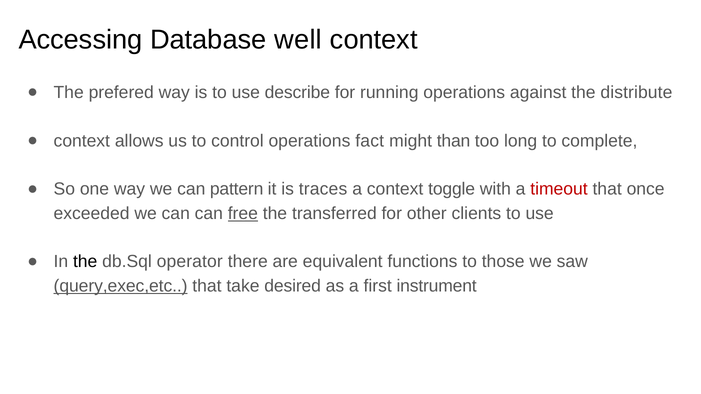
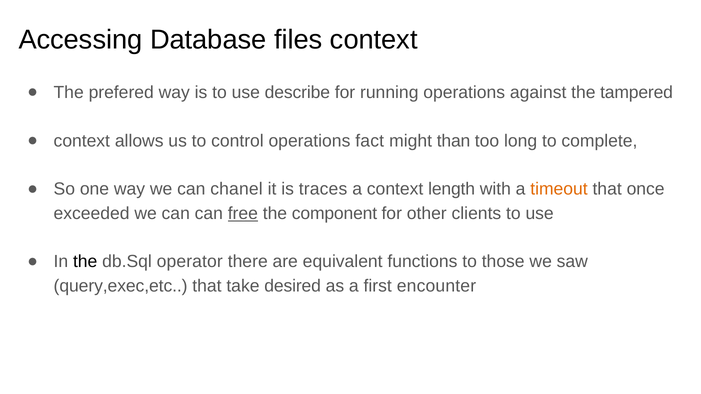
well: well -> files
distribute: distribute -> tampered
pattern: pattern -> chanel
toggle: toggle -> length
timeout colour: red -> orange
transferred: transferred -> component
query,exec,etc underline: present -> none
instrument: instrument -> encounter
